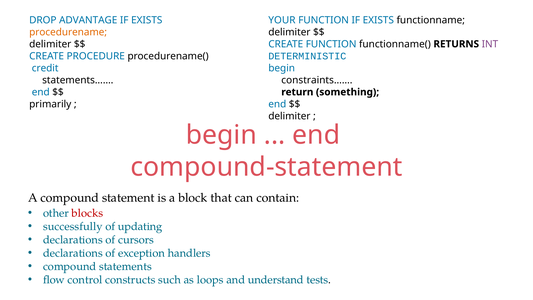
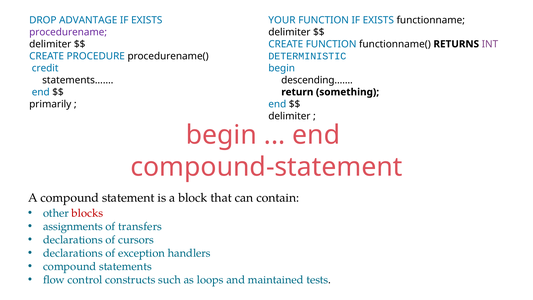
procedurename colour: orange -> purple
constraints……: constraints…… -> descending……
successfully: successfully -> assignments
updating: updating -> transfers
understand: understand -> maintained
